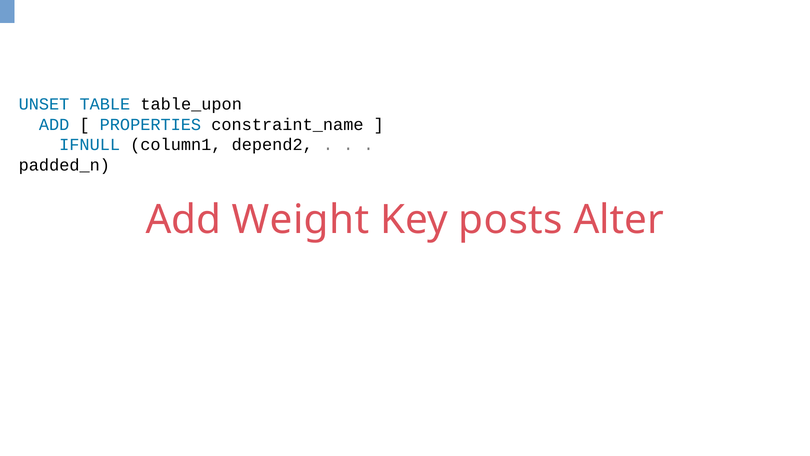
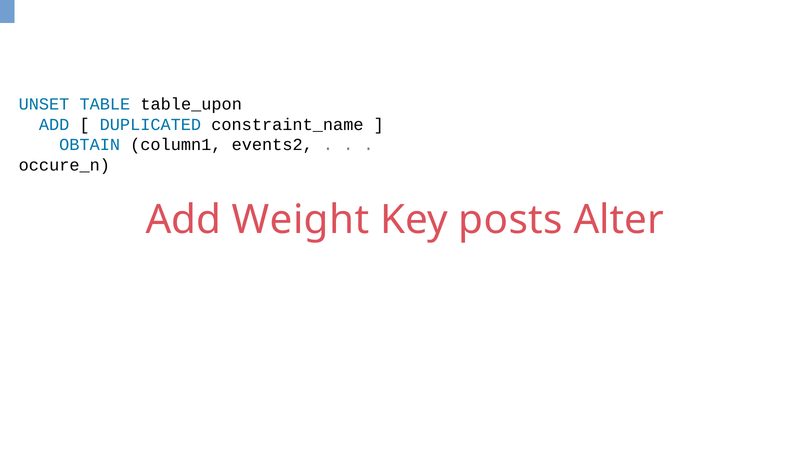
PROPERTIES: PROPERTIES -> DUPLICATED
IFNULL: IFNULL -> OBTAIN
depend2: depend2 -> events2
padded_n: padded_n -> occure_n
